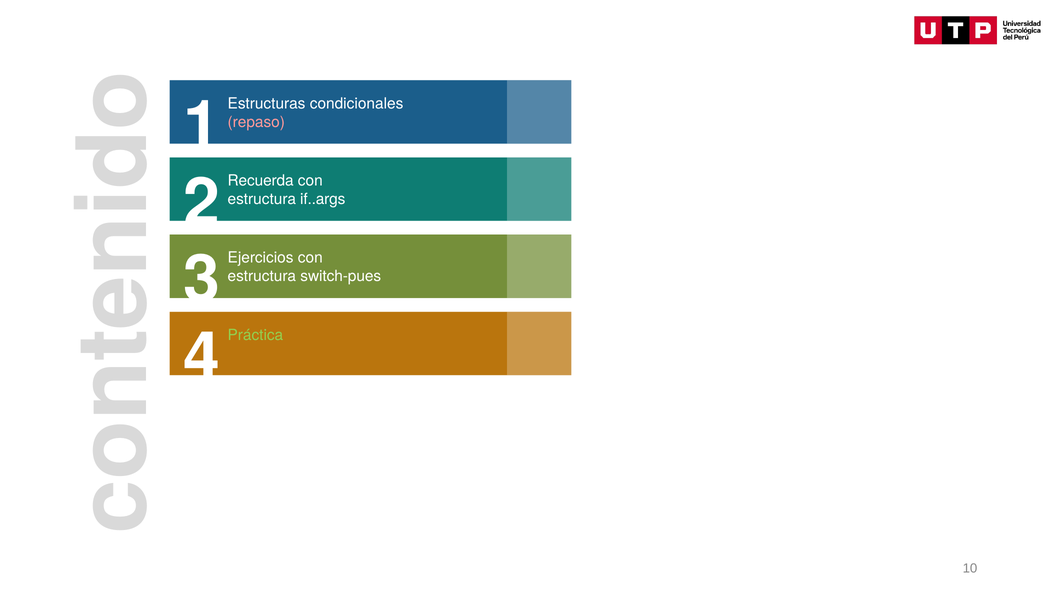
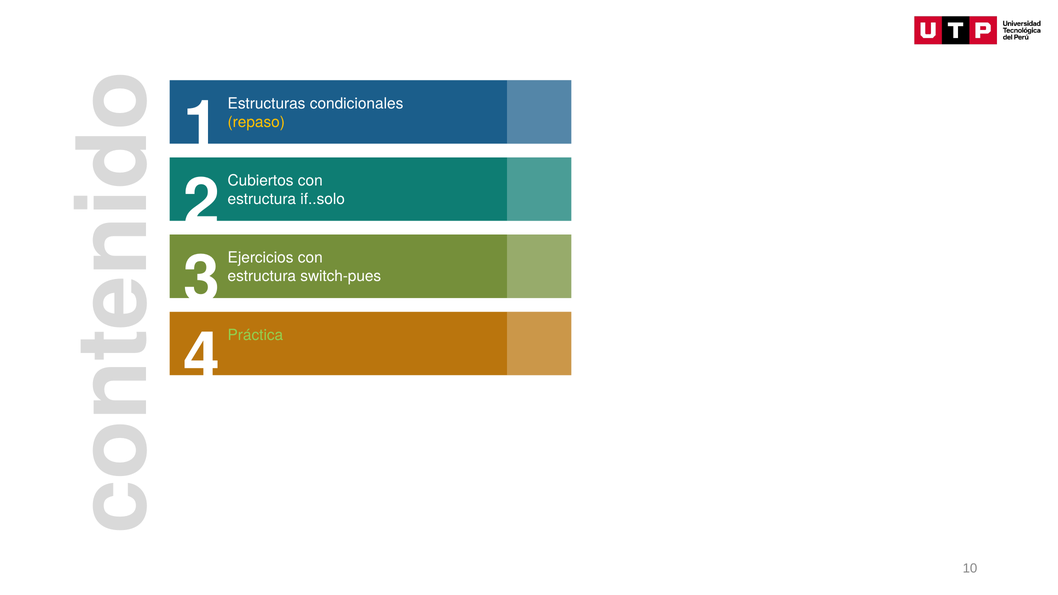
repaso colour: pink -> yellow
Recuerda: Recuerda -> Cubiertos
if..args: if..args -> if..solo
